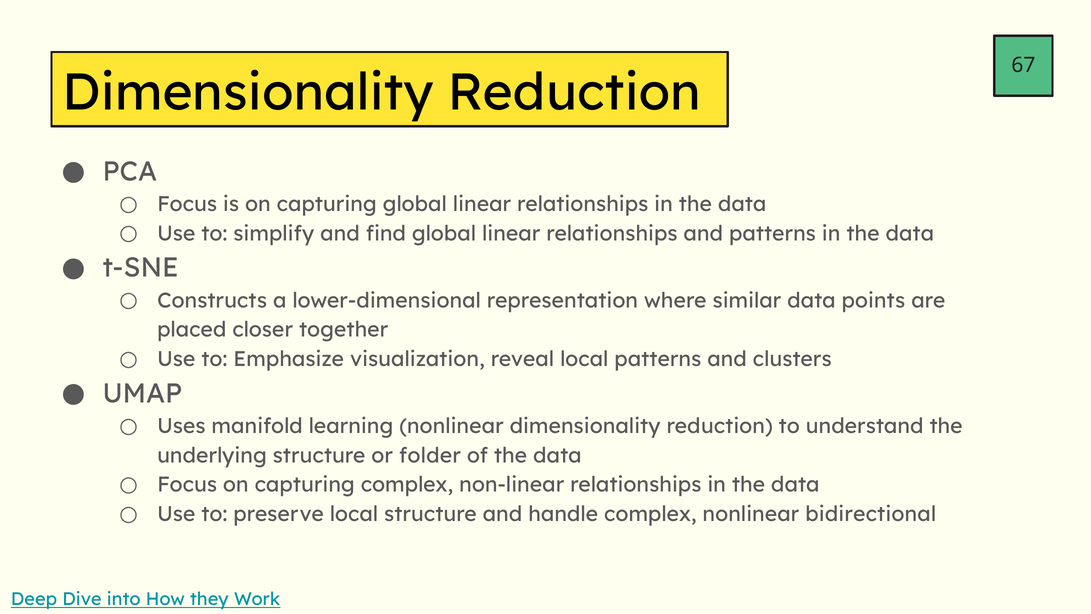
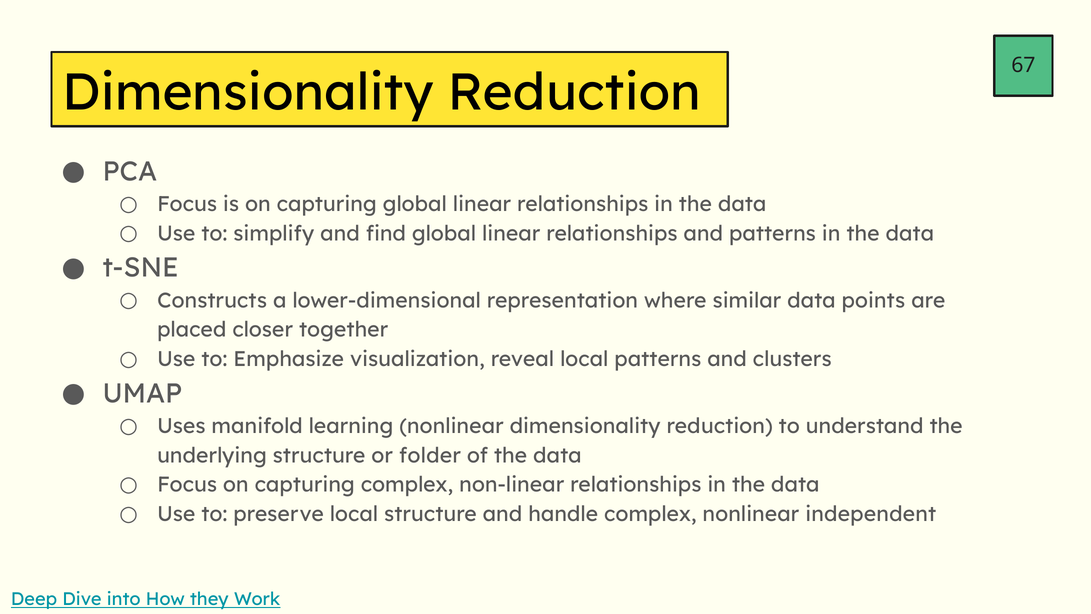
bidirectional: bidirectional -> independent
